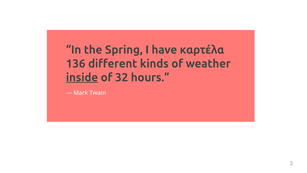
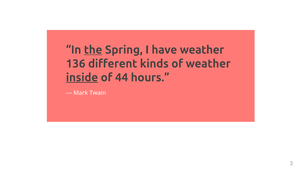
the underline: none -> present
have καρτέλα: καρτέλα -> weather
32: 32 -> 44
